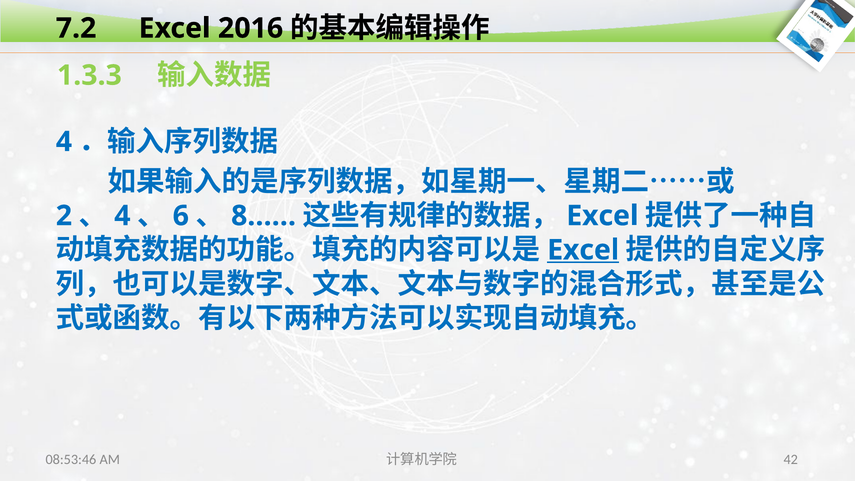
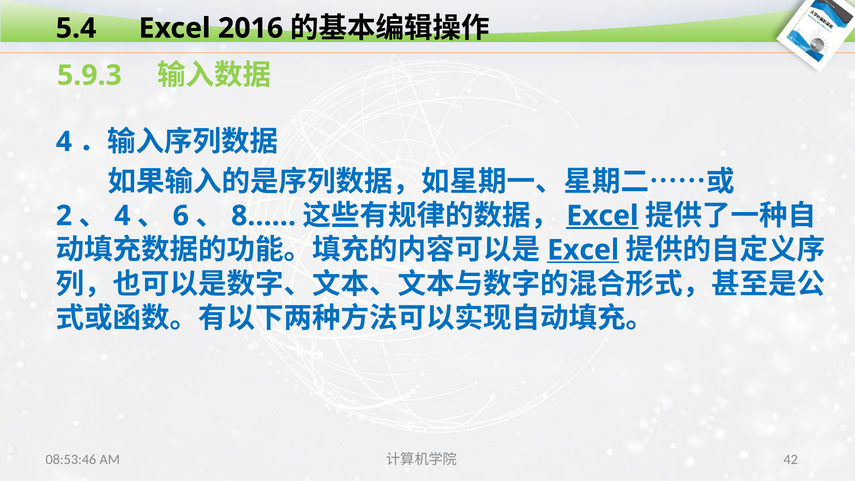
7.2: 7.2 -> 5.4
1.3.3: 1.3.3 -> 5.9.3
Excel at (602, 216) underline: none -> present
